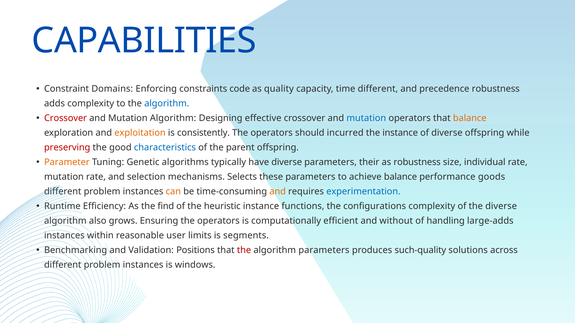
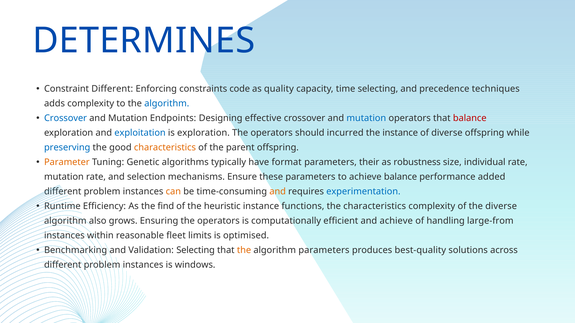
CAPABILITIES: CAPABILITIES -> DETERMINES
Constraint Domains: Domains -> Different
time different: different -> selecting
precedence robustness: robustness -> techniques
Crossover at (66, 118) colour: red -> blue
Mutation Algorithm: Algorithm -> Endpoints
balance at (470, 118) colour: orange -> red
exploitation colour: orange -> blue
is consistently: consistently -> exploration
preserving colour: red -> blue
characteristics at (165, 148) colour: blue -> orange
have diverse: diverse -> format
Selects: Selects -> Ensure
goods: goods -> added
the configurations: configurations -> characteristics
and without: without -> achieve
large-adds: large-adds -> large-from
user: user -> fleet
segments: segments -> optimised
Positions at (196, 251): Positions -> Selecting
the at (244, 251) colour: red -> orange
such-quality: such-quality -> best-quality
